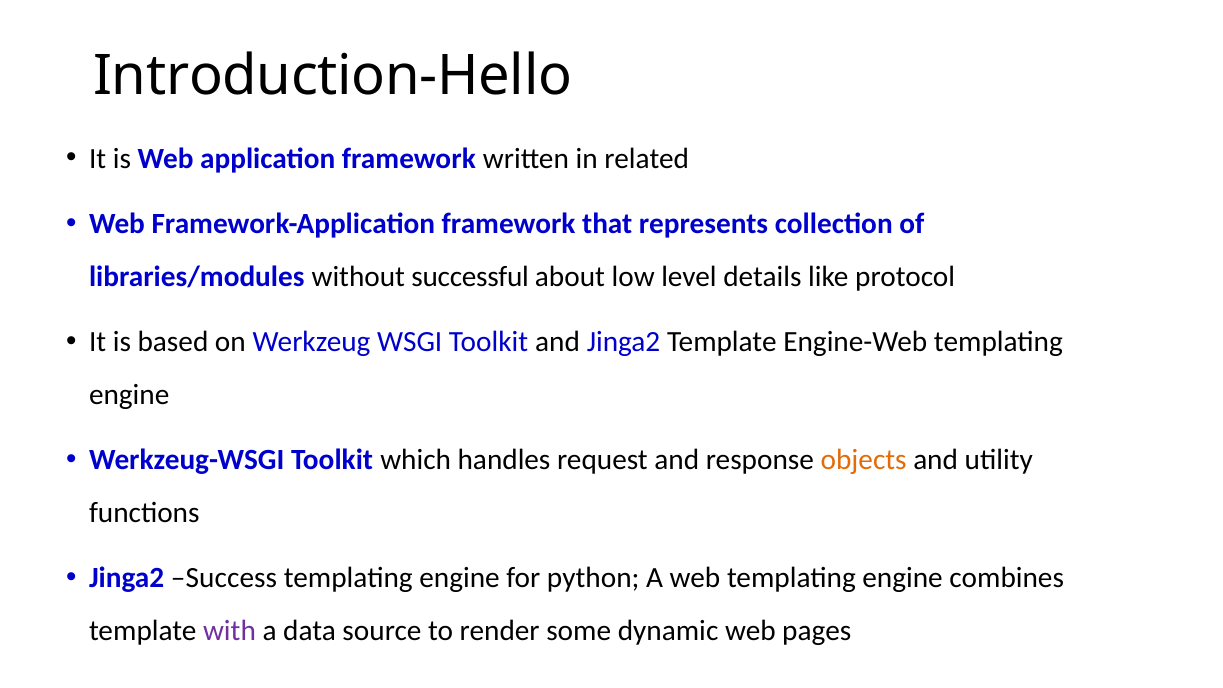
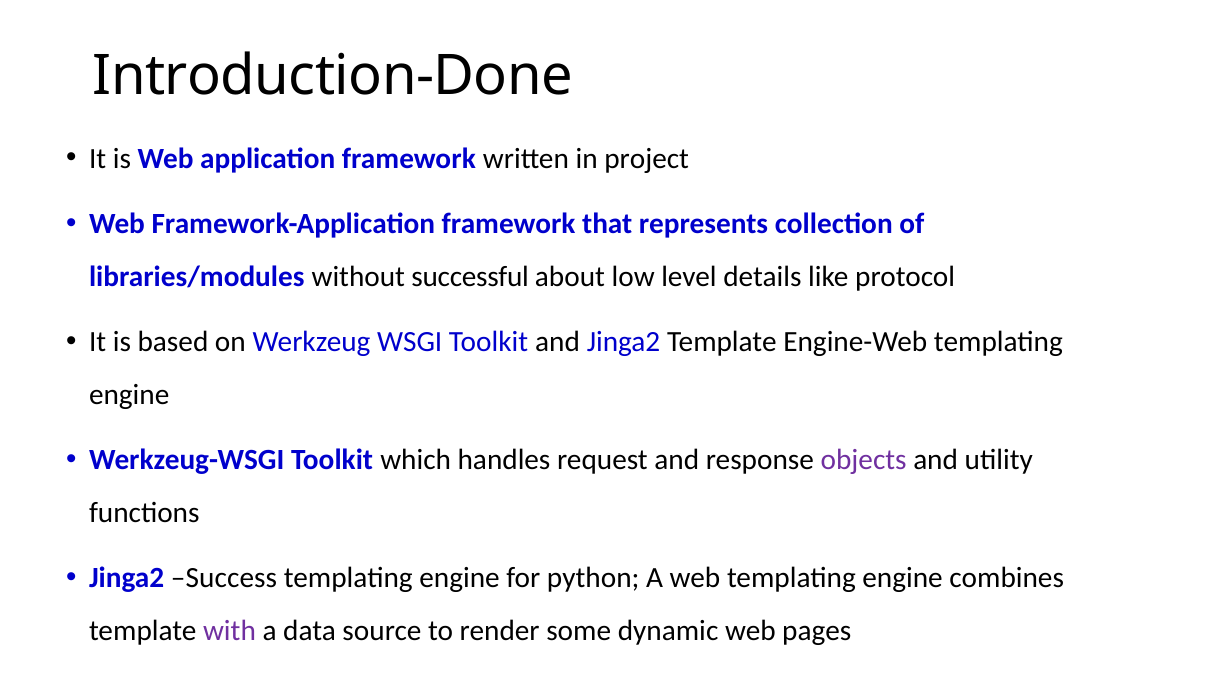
Introduction-Hello: Introduction-Hello -> Introduction-Done
related: related -> project
objects colour: orange -> purple
